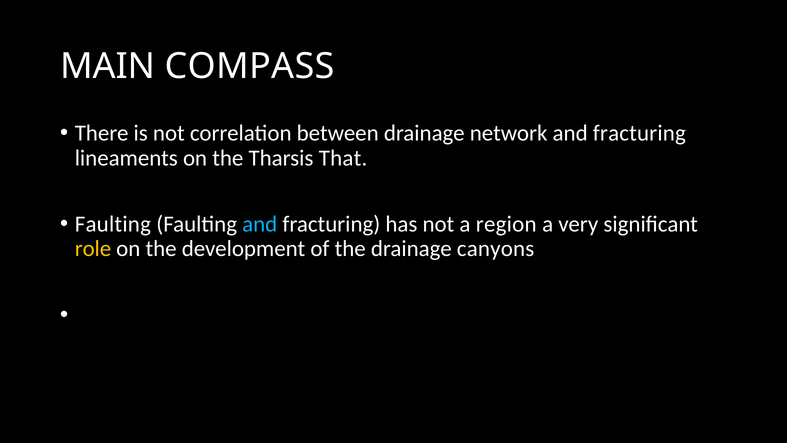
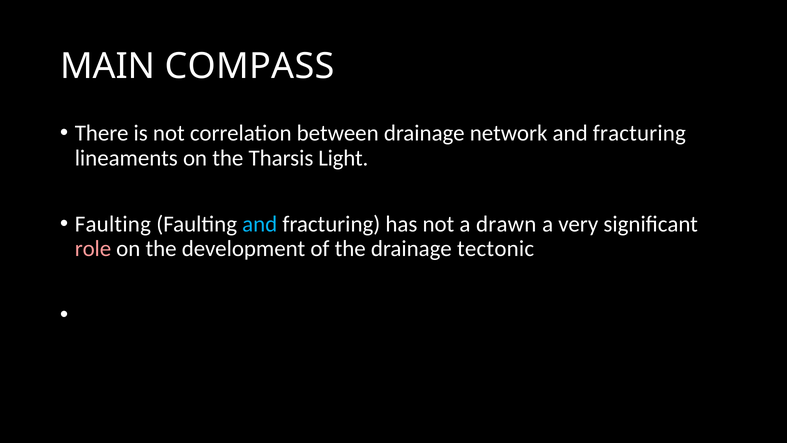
That: That -> Light
region: region -> drawn
role colour: yellow -> pink
canyons: canyons -> tectonic
